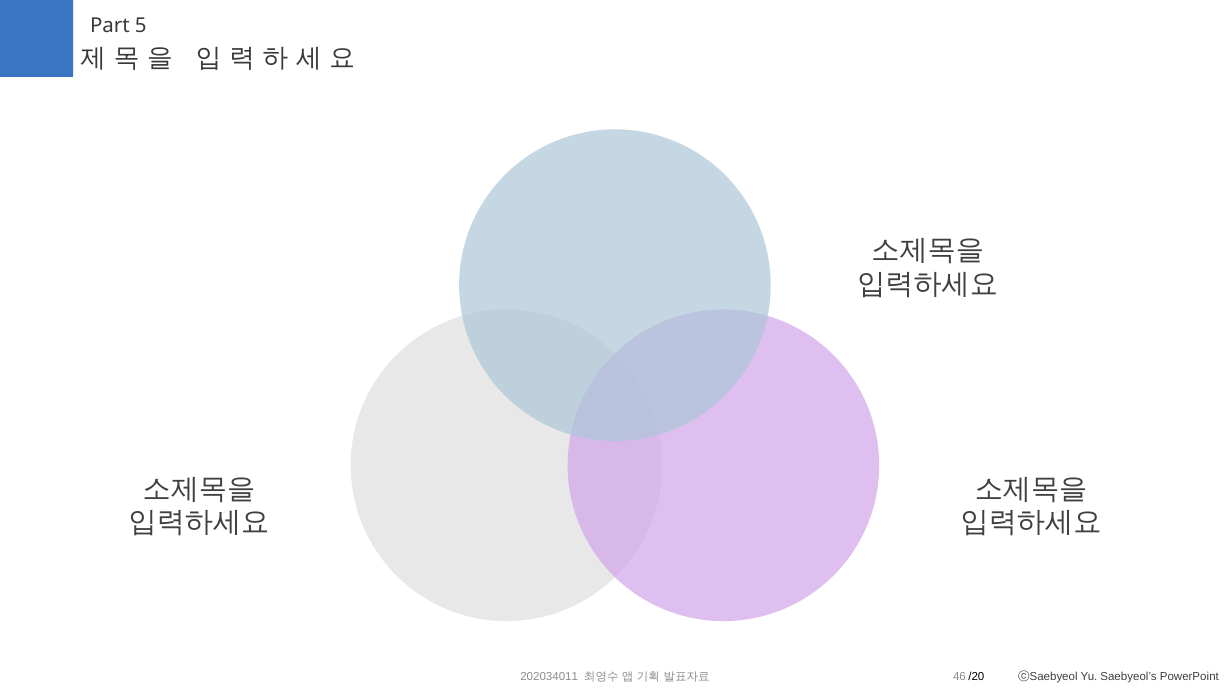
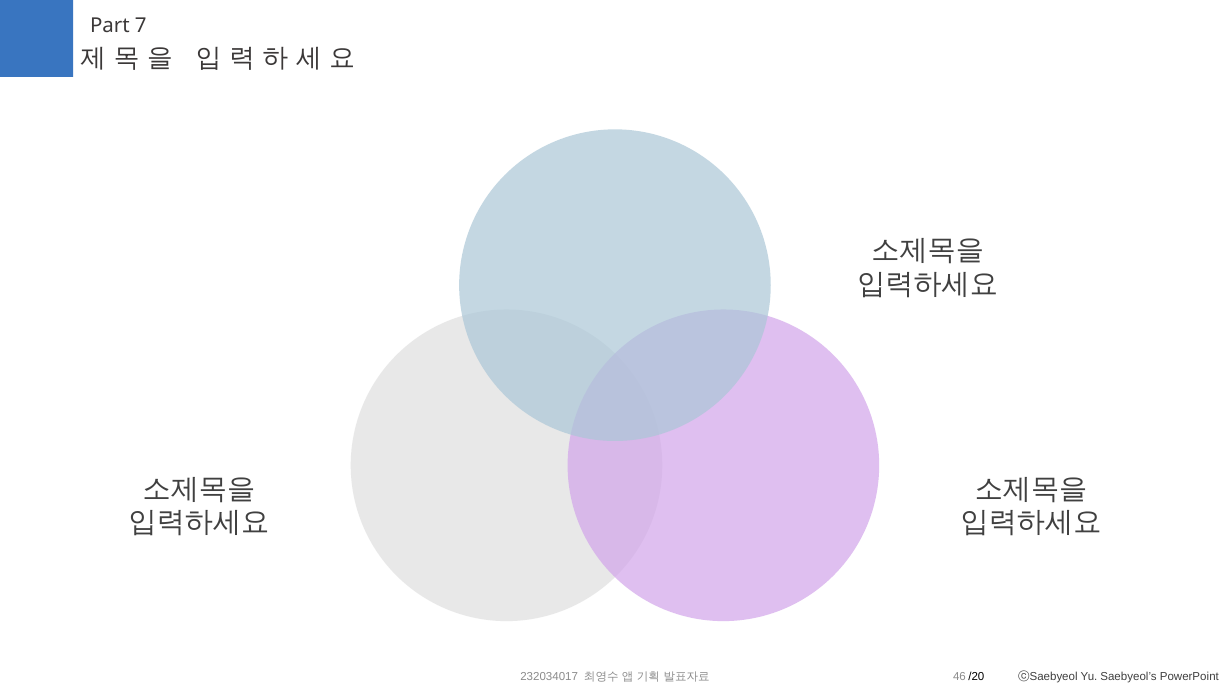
5: 5 -> 7
202034011: 202034011 -> 232034017
